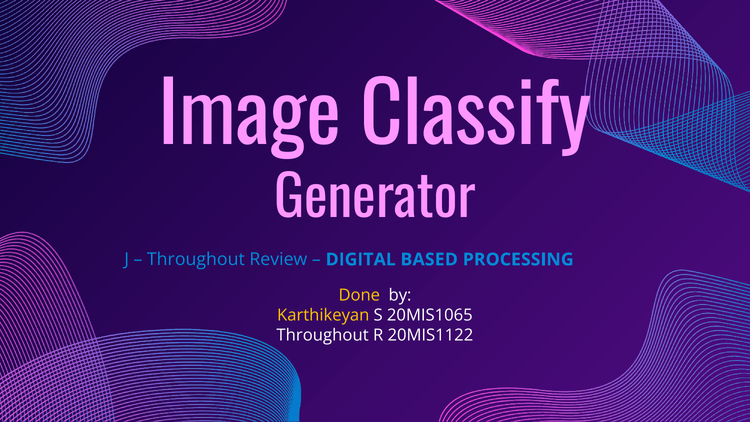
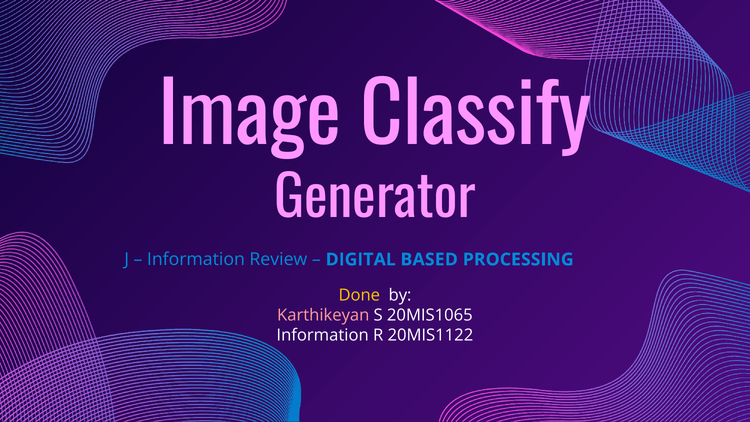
Throughout at (196, 259): Throughout -> Information
Karthikeyan colour: yellow -> pink
Throughout at (323, 335): Throughout -> Information
